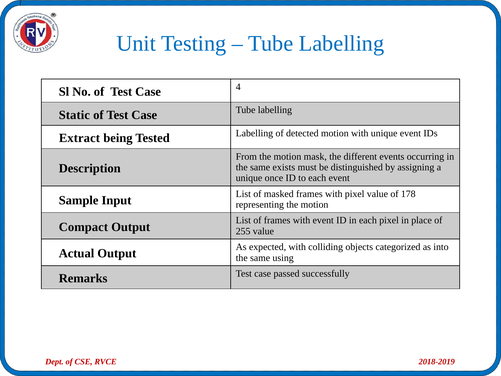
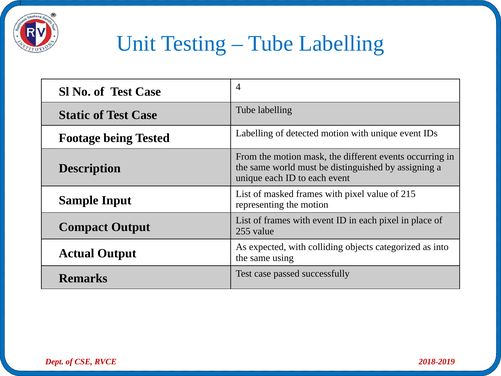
Extract: Extract -> Footage
exists: exists -> world
unique once: once -> each
178: 178 -> 215
